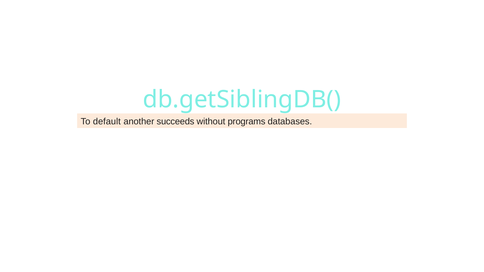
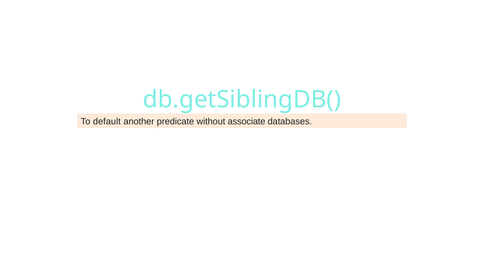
succeeds: succeeds -> predicate
programs: programs -> associate
